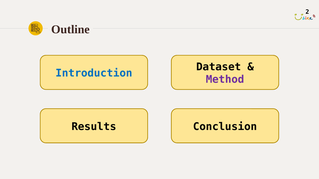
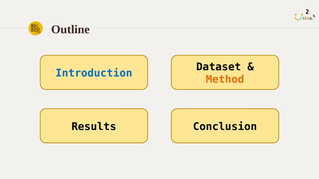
Method colour: purple -> orange
